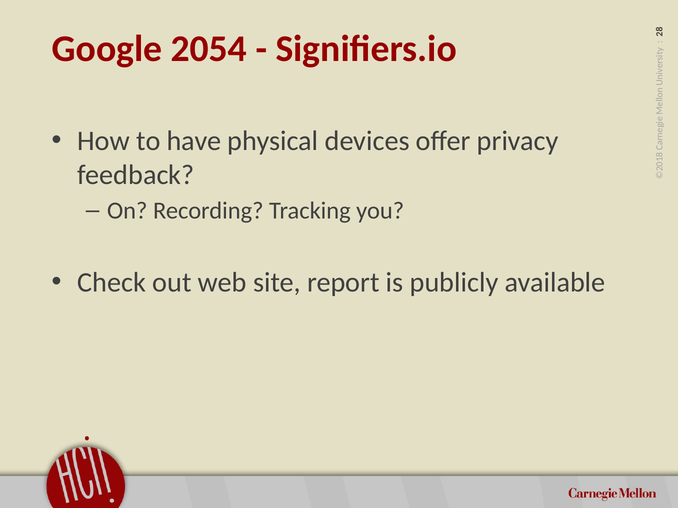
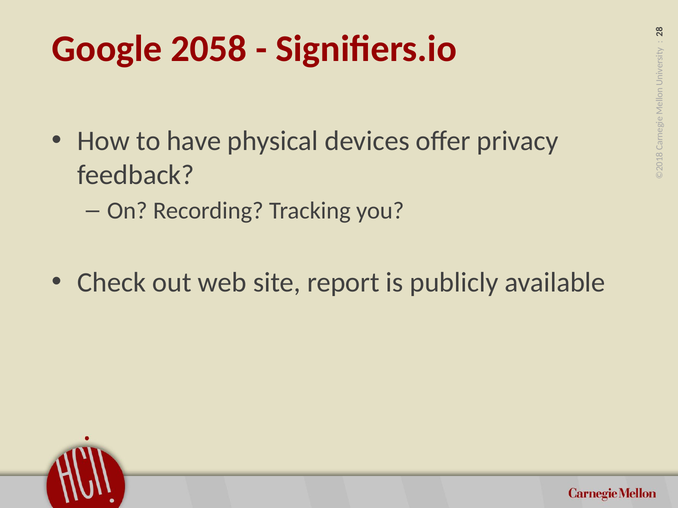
2054: 2054 -> 2058
